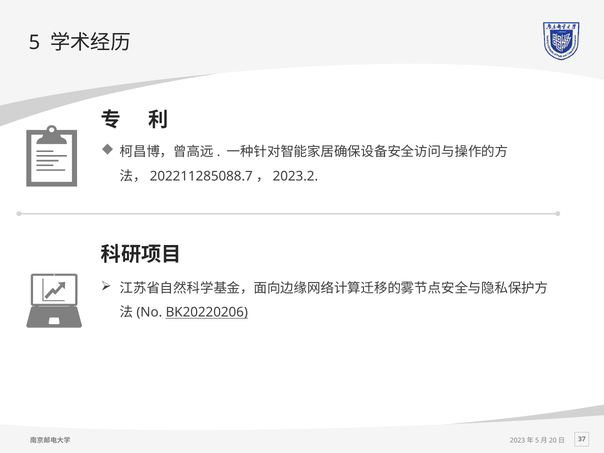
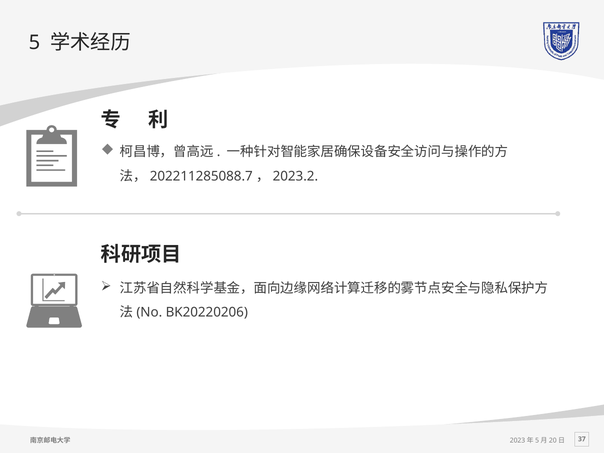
BK20220206 underline: present -> none
